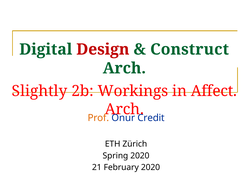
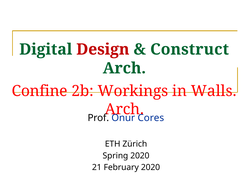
Slightly: Slightly -> Confine
Affect: Affect -> Walls
Prof colour: orange -> black
Credit: Credit -> Cores
